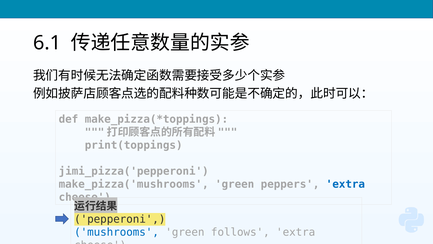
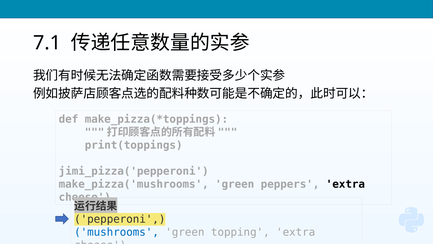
6.1: 6.1 -> 7.1
extra at (345, 184) colour: blue -> black
follows: follows -> topping
